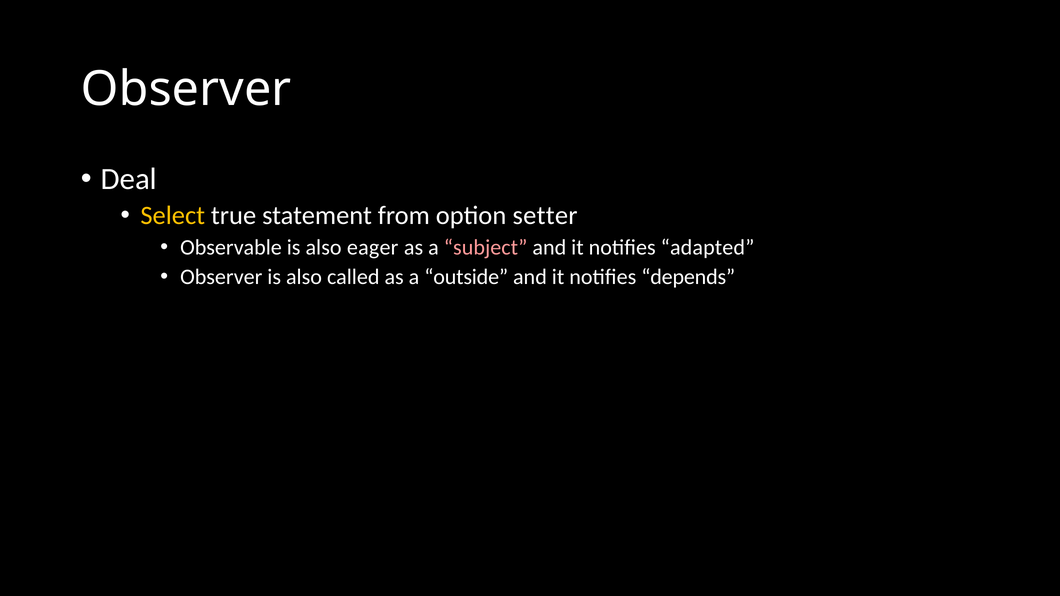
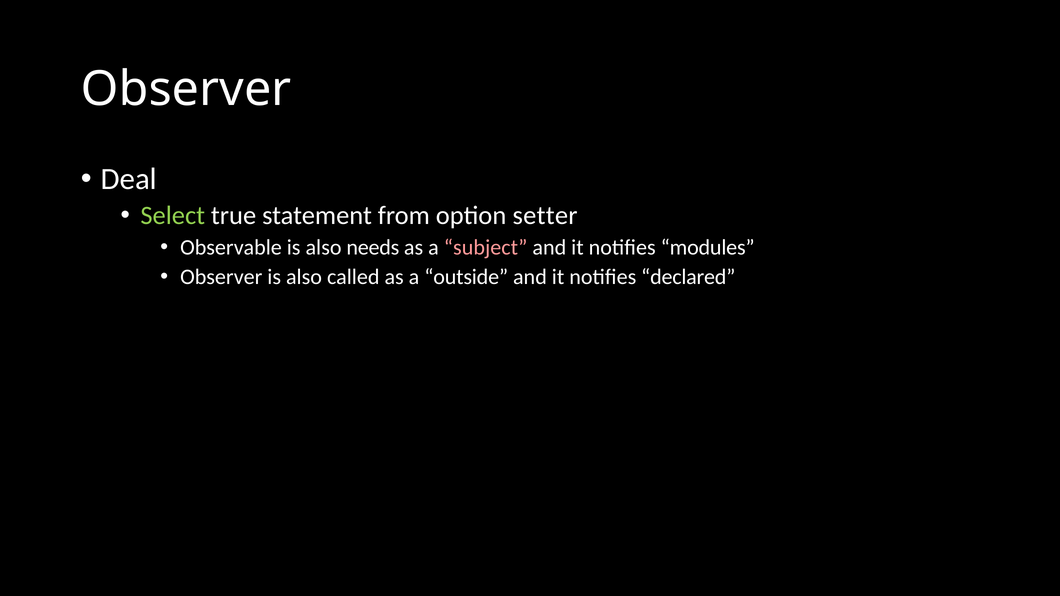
Select colour: yellow -> light green
eager: eager -> needs
adapted: adapted -> modules
depends: depends -> declared
